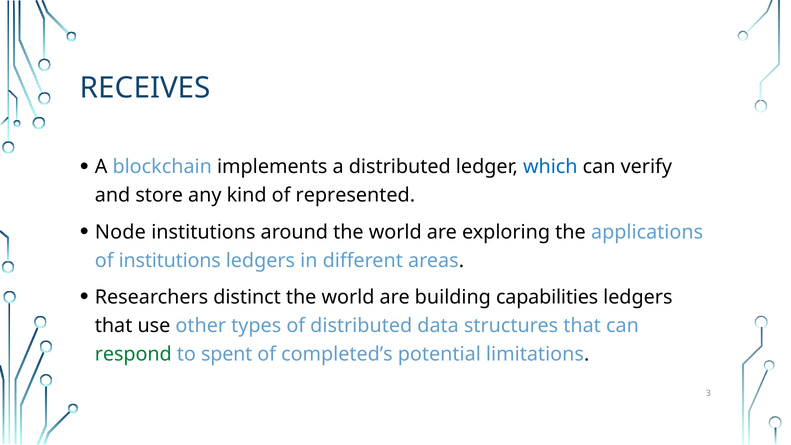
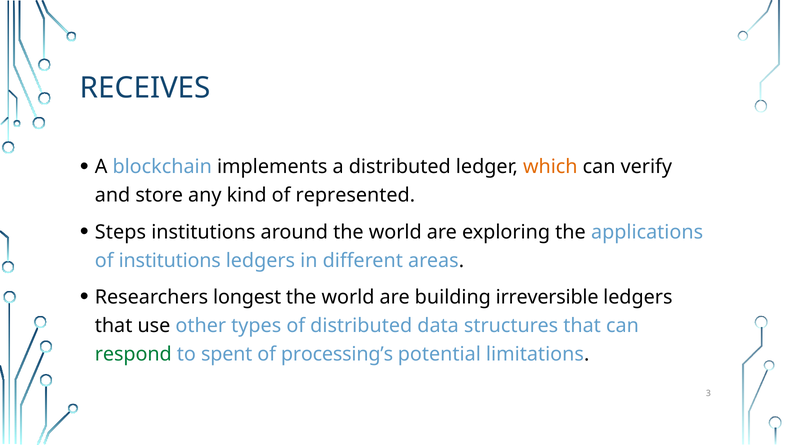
which colour: blue -> orange
Node: Node -> Steps
distinct: distinct -> longest
capabilities: capabilities -> irreversible
completed’s: completed’s -> processing’s
